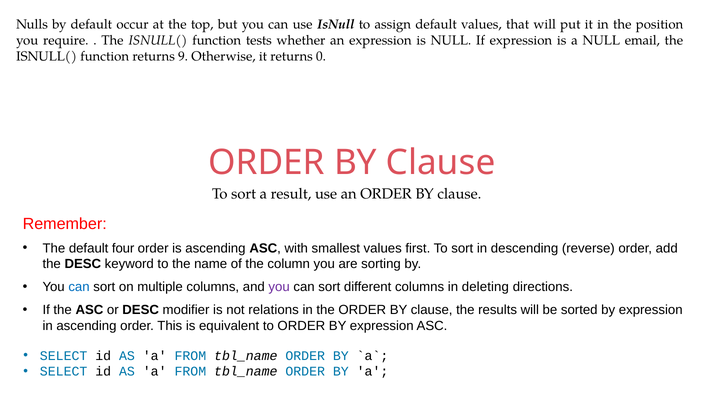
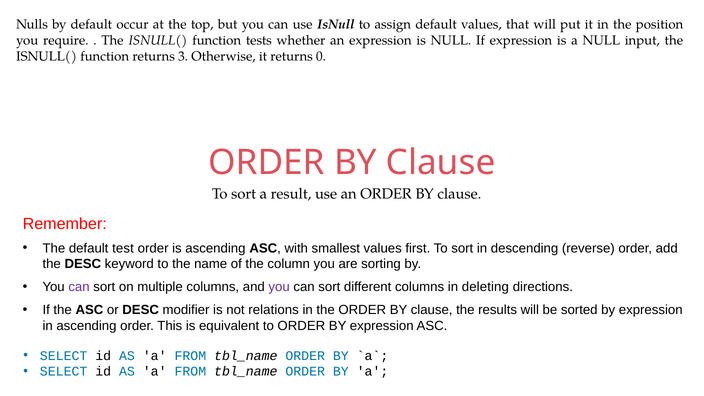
email: email -> input
9: 9 -> 3
four: four -> test
can at (79, 287) colour: blue -> purple
